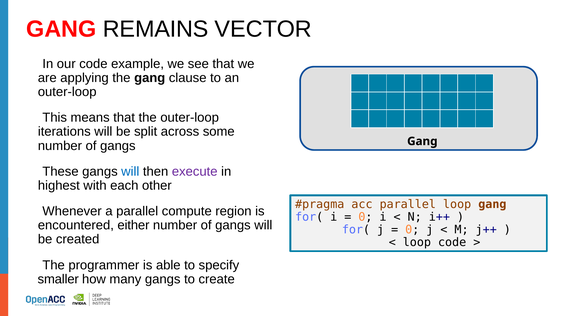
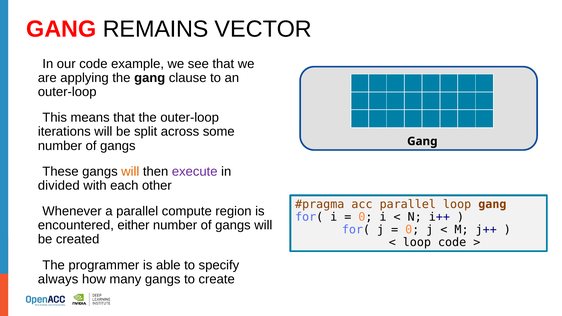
will at (130, 172) colour: blue -> orange
highest: highest -> divided
smaller: smaller -> always
